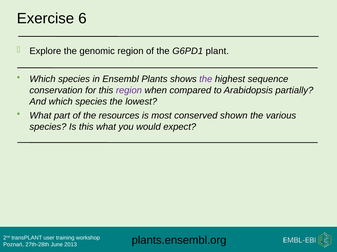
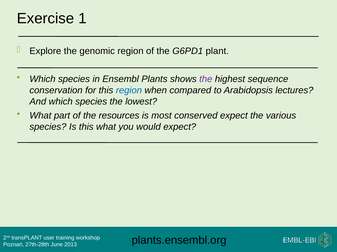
6: 6 -> 1
region at (129, 91) colour: purple -> blue
partially: partially -> lectures
conserved shown: shown -> expect
